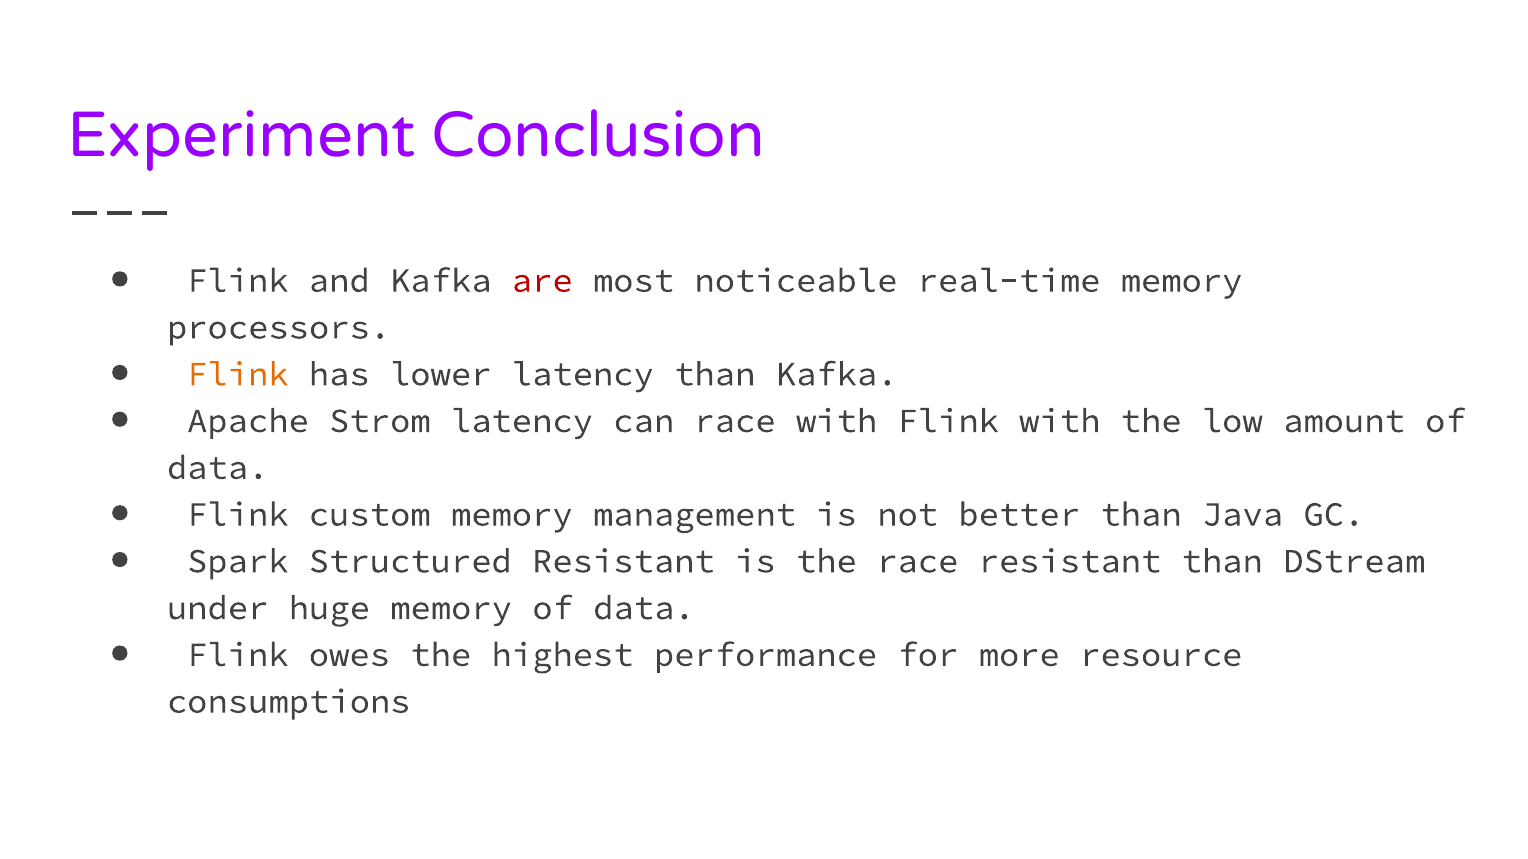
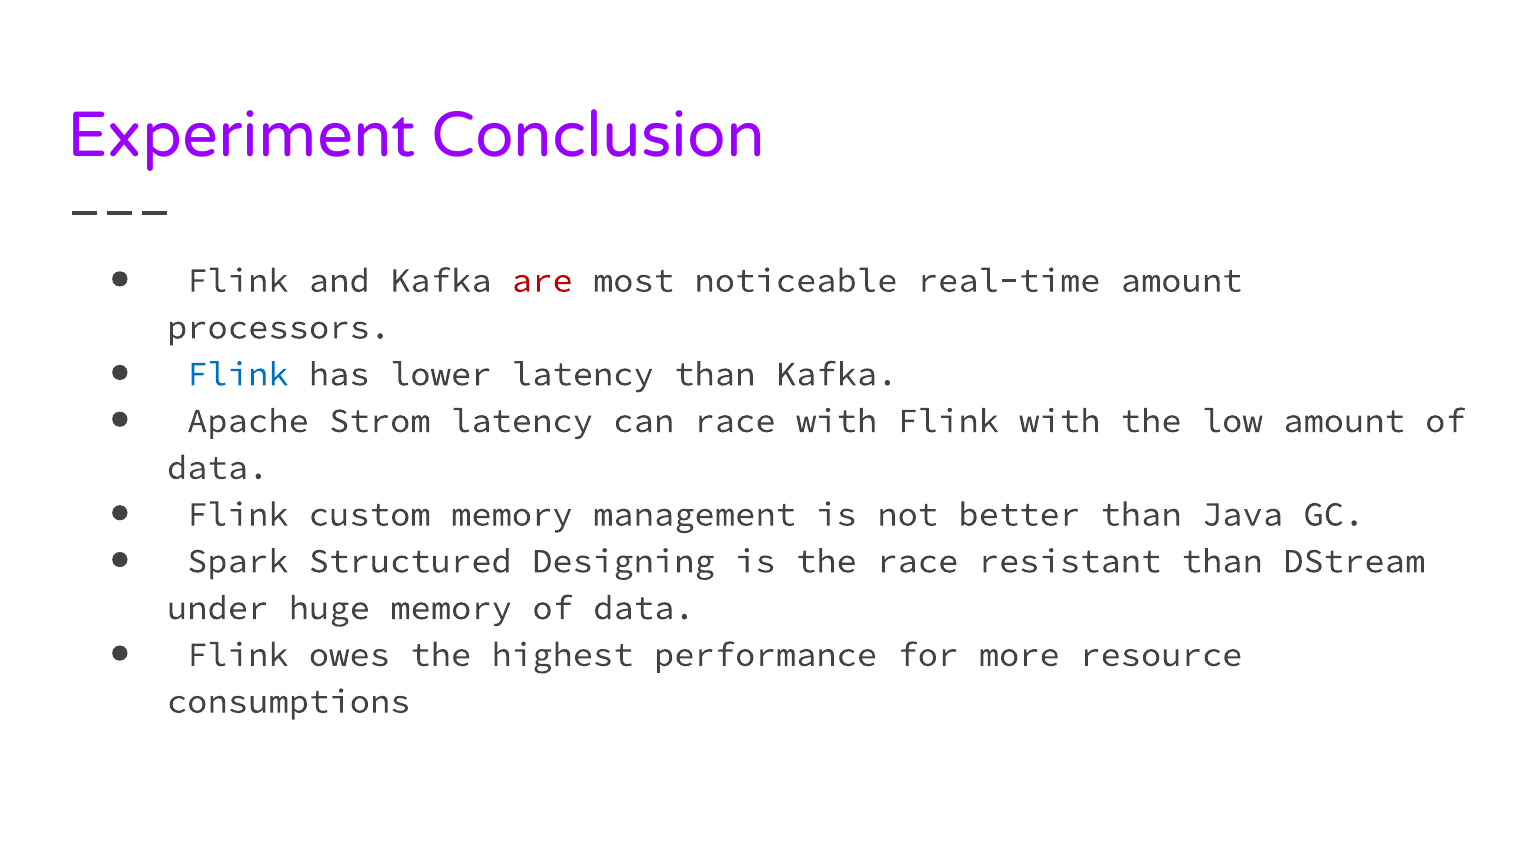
real-time memory: memory -> amount
Flink at (238, 374) colour: orange -> blue
Structured Resistant: Resistant -> Designing
